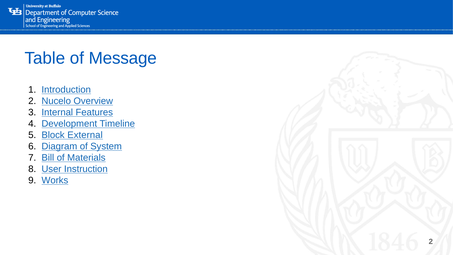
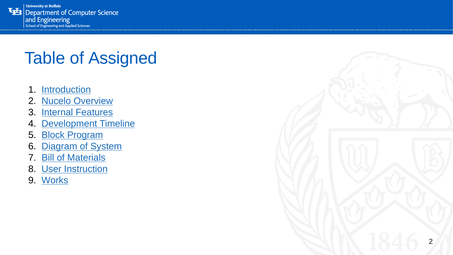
Message: Message -> Assigned
External: External -> Program
